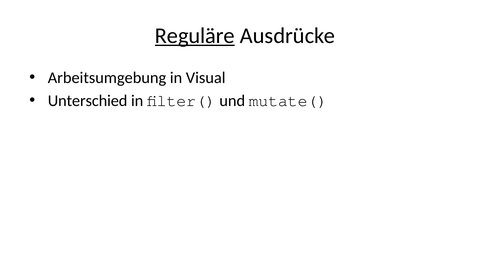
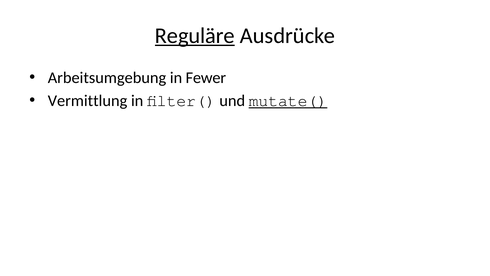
Visual: Visual -> Fewer
Unterschied: Unterschied -> Vermittlung
mutate( underline: none -> present
